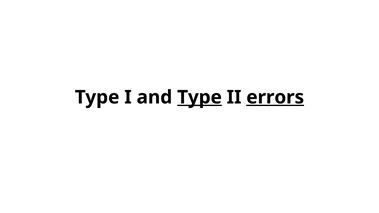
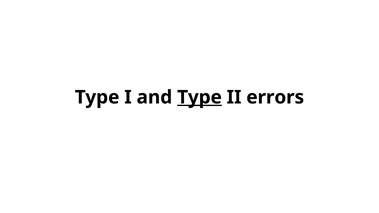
errors underline: present -> none
